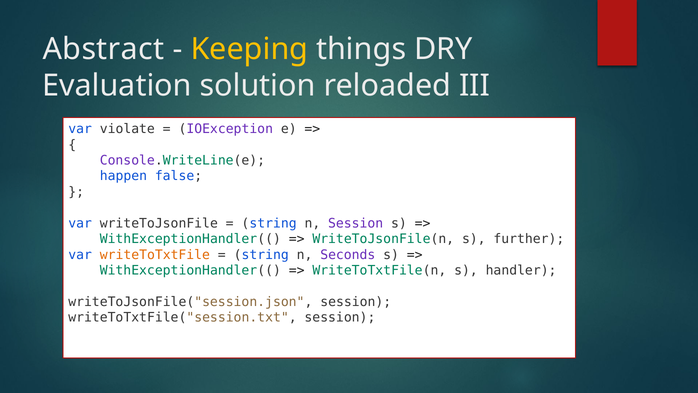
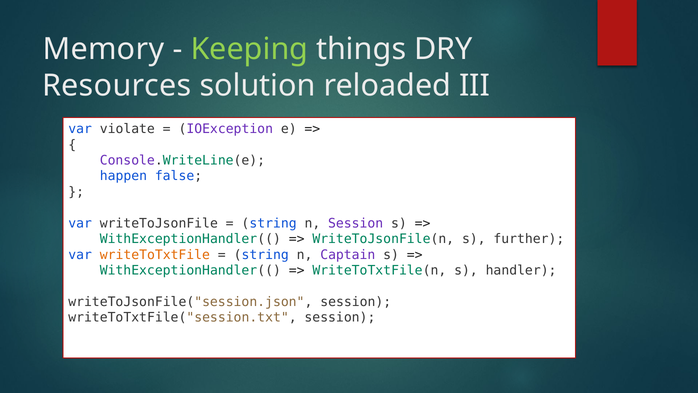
Abstract: Abstract -> Memory
Keeping colour: yellow -> light green
Evaluation: Evaluation -> Resources
Seconds: Seconds -> Captain
